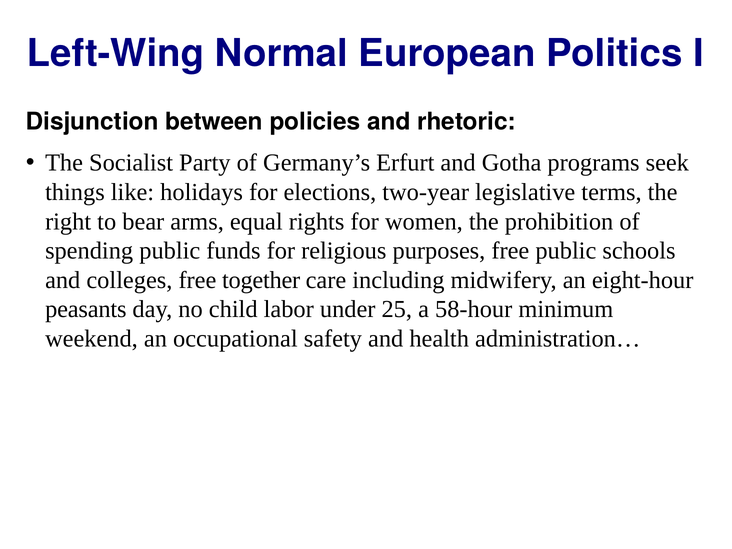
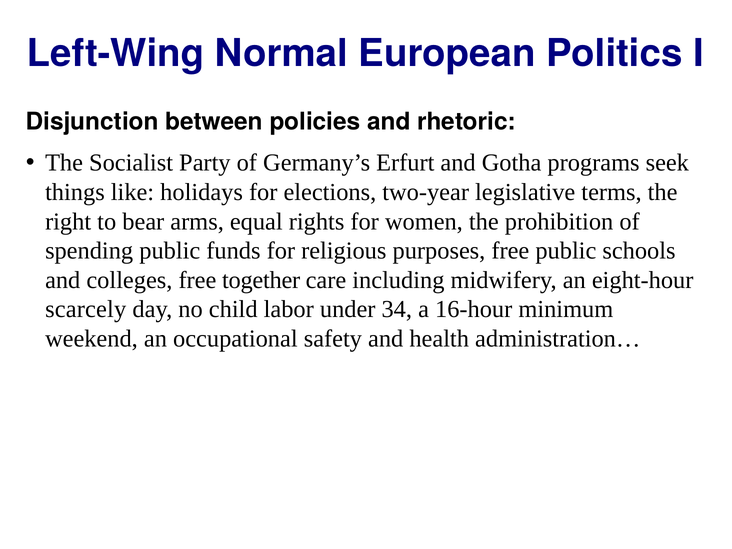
peasants: peasants -> scarcely
25: 25 -> 34
58-hour: 58-hour -> 16-hour
